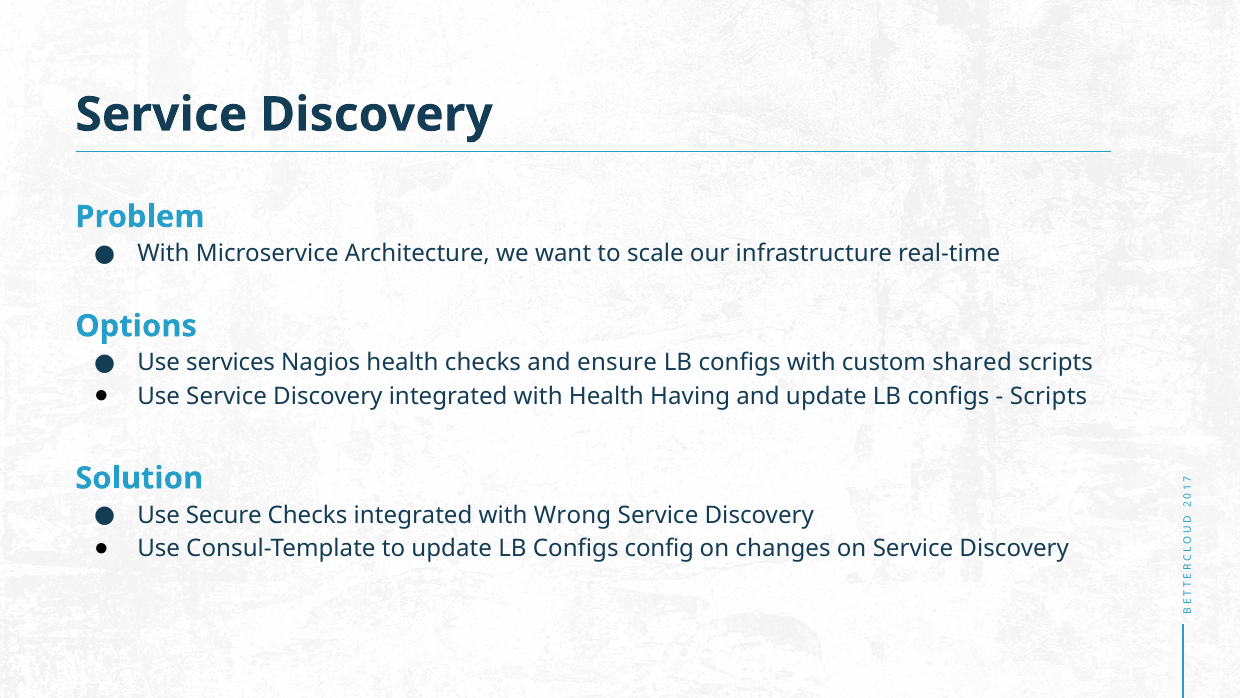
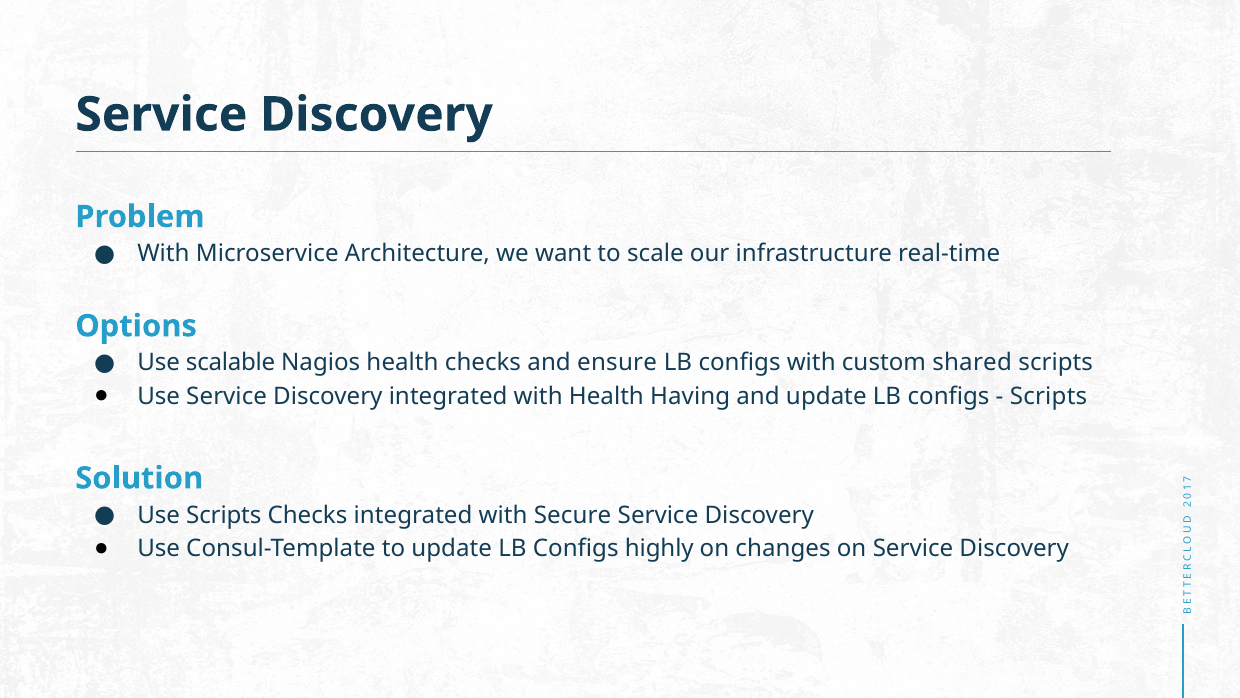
services: services -> scalable
Use Secure: Secure -> Scripts
Wrong: Wrong -> Secure
config: config -> highly
